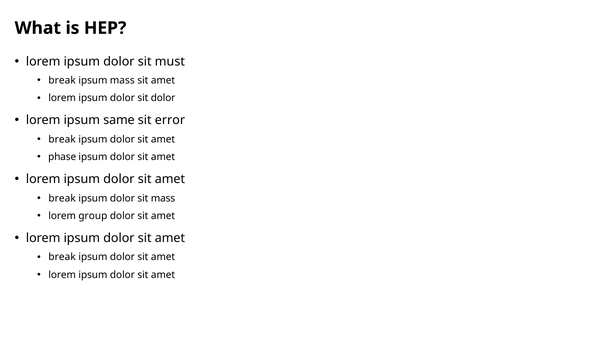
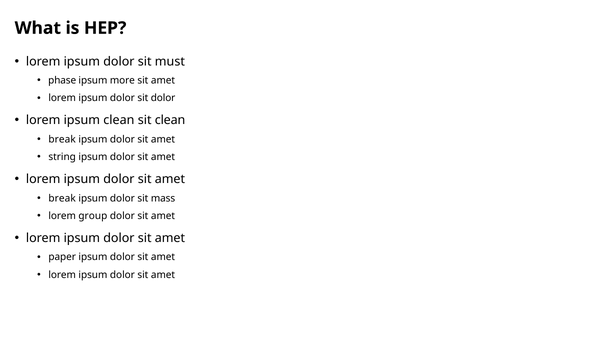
break at (62, 80): break -> phase
ipsum mass: mass -> more
ipsum same: same -> clean
sit error: error -> clean
phase: phase -> string
break at (62, 257): break -> paper
